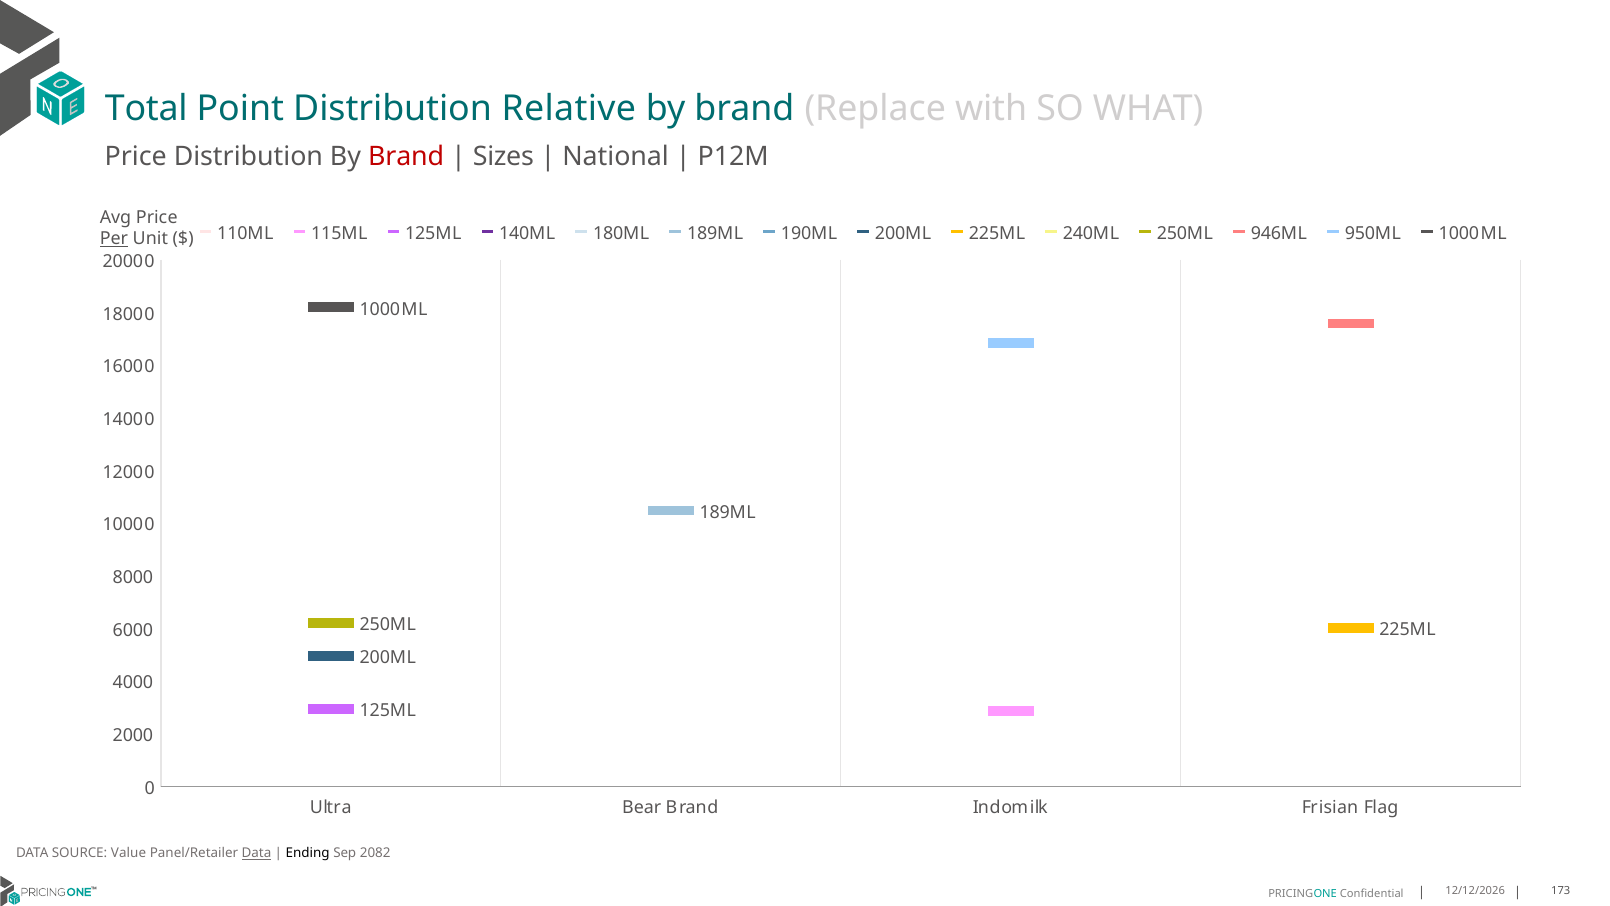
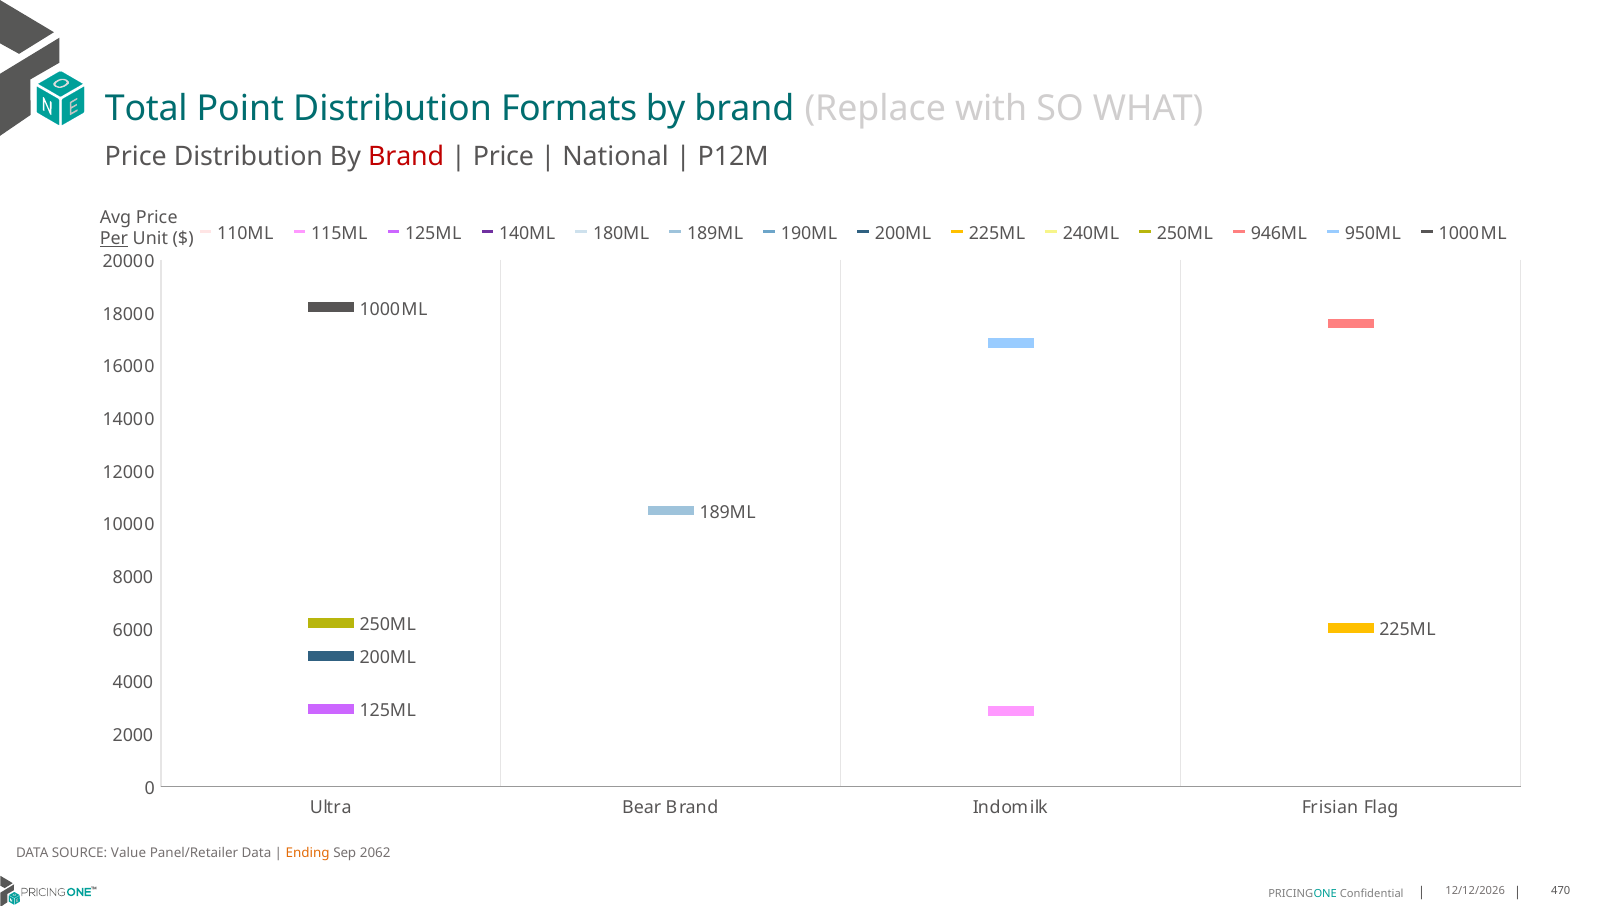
Relative: Relative -> Formats
Sizes at (503, 157): Sizes -> Price
Data at (257, 853) underline: present -> none
Ending colour: black -> orange
2082: 2082 -> 2062
173: 173 -> 470
